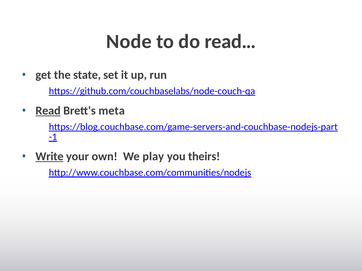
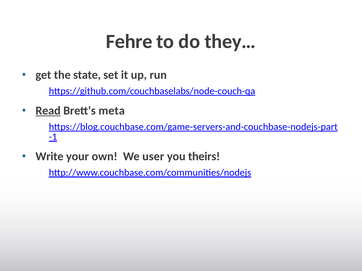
Node: Node -> Fehre
read…: read… -> they…
Write underline: present -> none
play: play -> user
